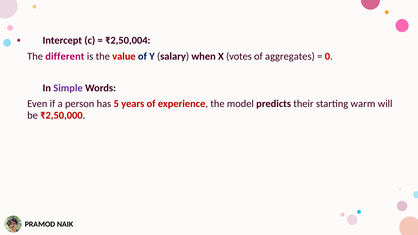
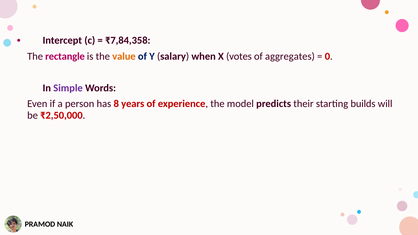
₹2,50,004: ₹2,50,004 -> ₹7,84,358
different: different -> rectangle
value colour: red -> orange
5: 5 -> 8
warm: warm -> builds
